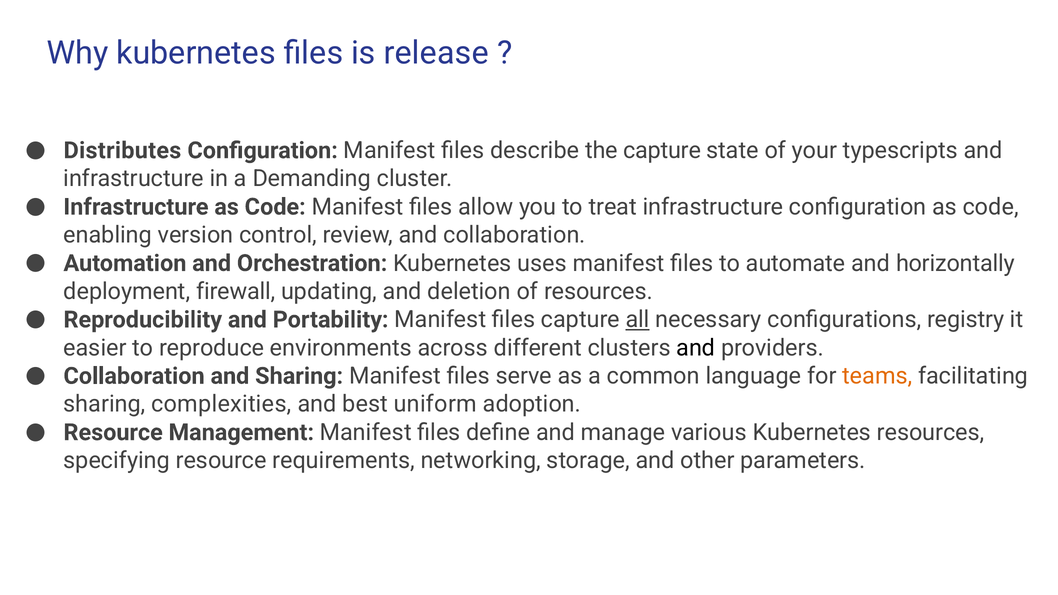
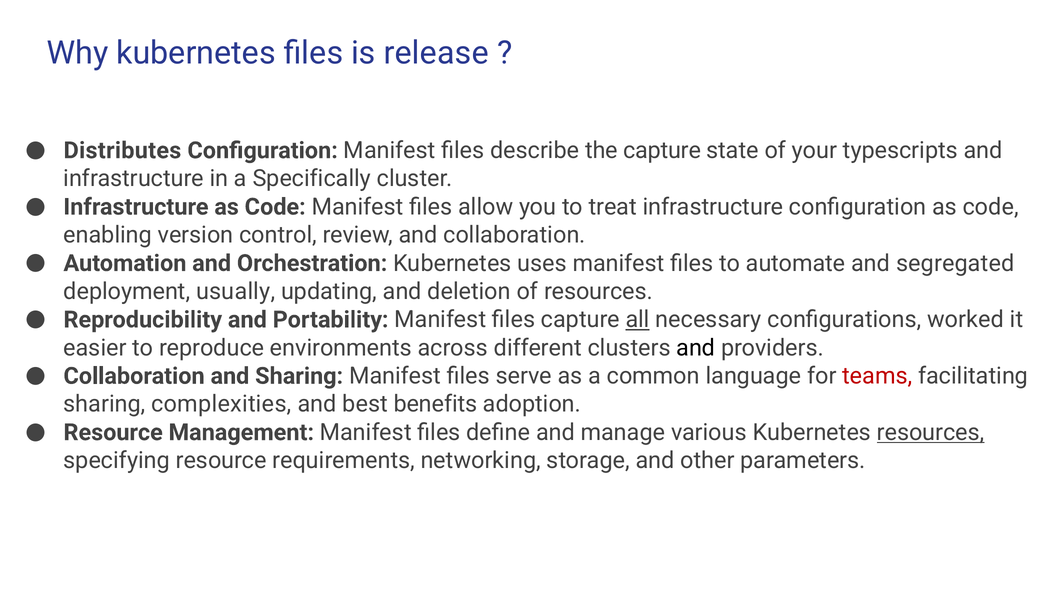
Demanding: Demanding -> Specifically
horizontally: horizontally -> segregated
firewall: firewall -> usually
registry: registry -> worked
teams colour: orange -> red
uniform: uniform -> benefits
resources at (931, 433) underline: none -> present
